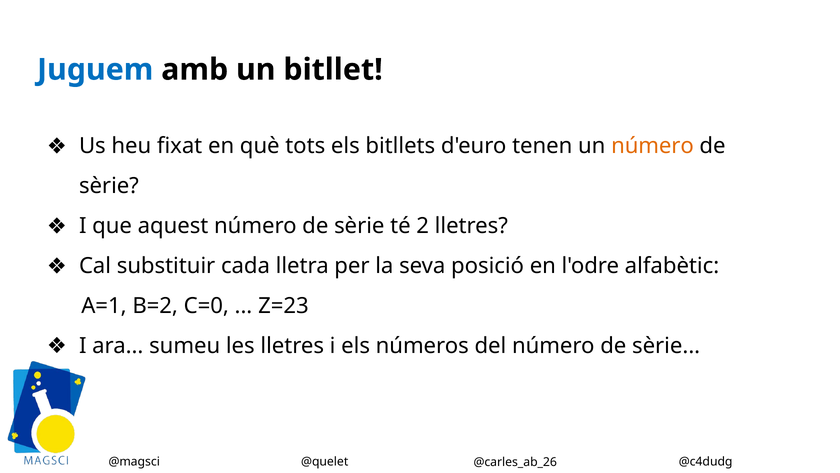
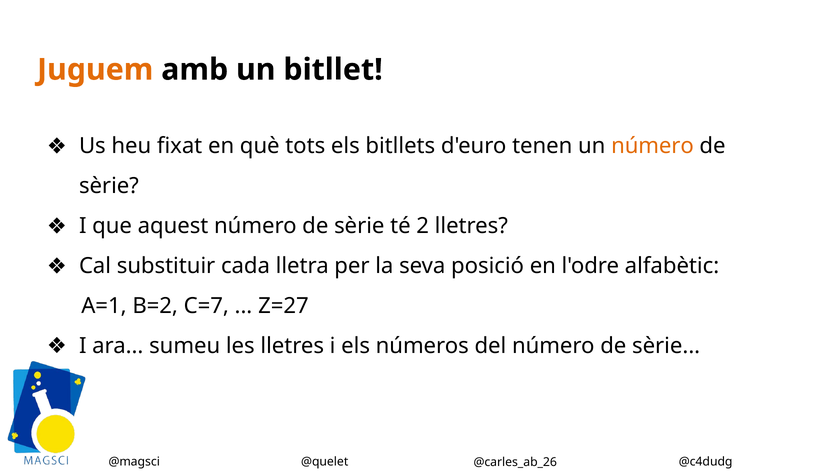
Juguem colour: blue -> orange
C=0: C=0 -> C=7
Z=23: Z=23 -> Z=27
